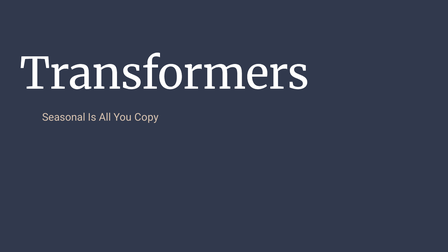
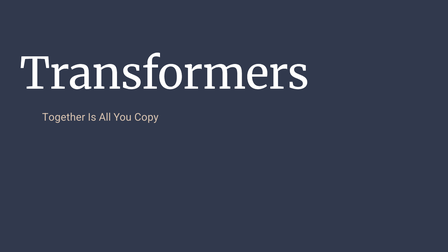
Seasonal: Seasonal -> Together
